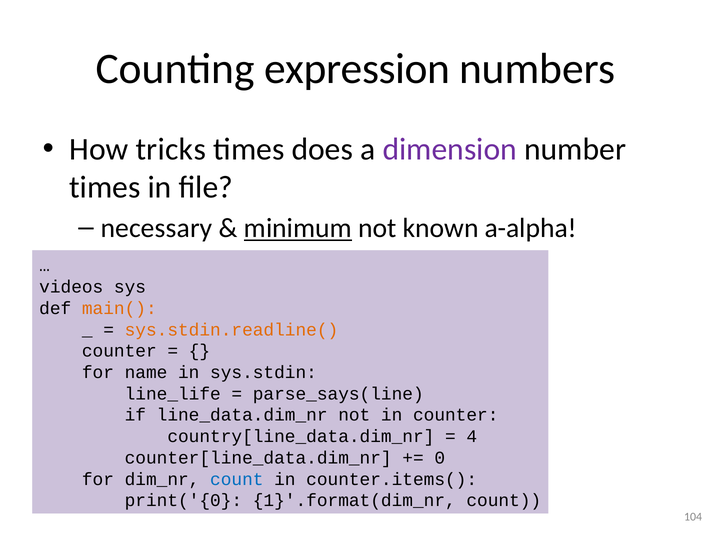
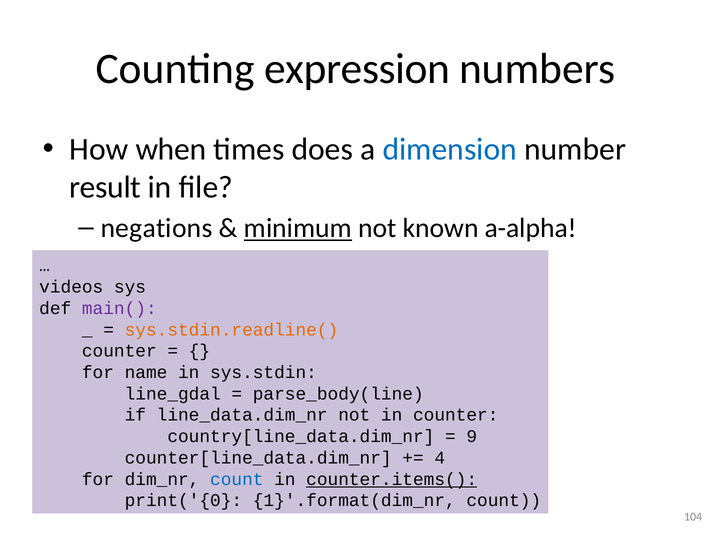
tricks: tricks -> when
dimension colour: purple -> blue
times at (105, 187): times -> result
necessary: necessary -> negations
main( colour: orange -> purple
line_life: line_life -> line_gdal
parse_says(line: parse_says(line -> parse_body(line
4: 4 -> 9
0: 0 -> 4
counter.items( underline: none -> present
